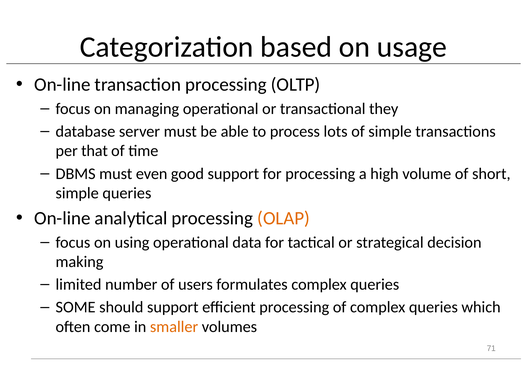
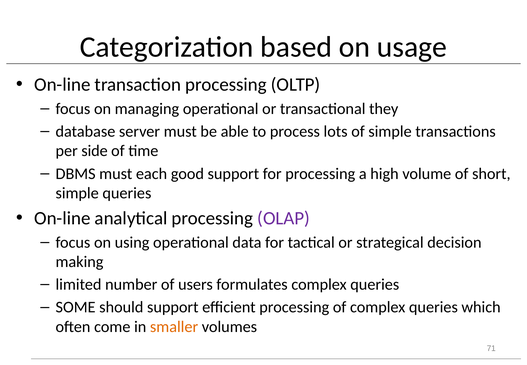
that: that -> side
even: even -> each
OLAP colour: orange -> purple
